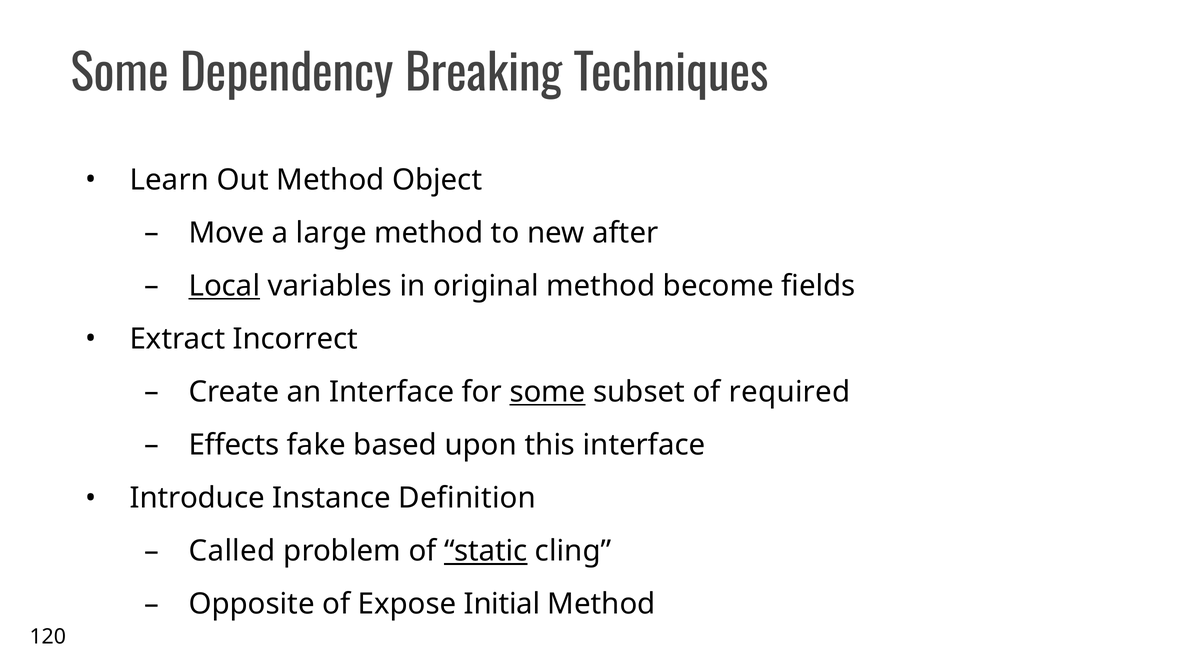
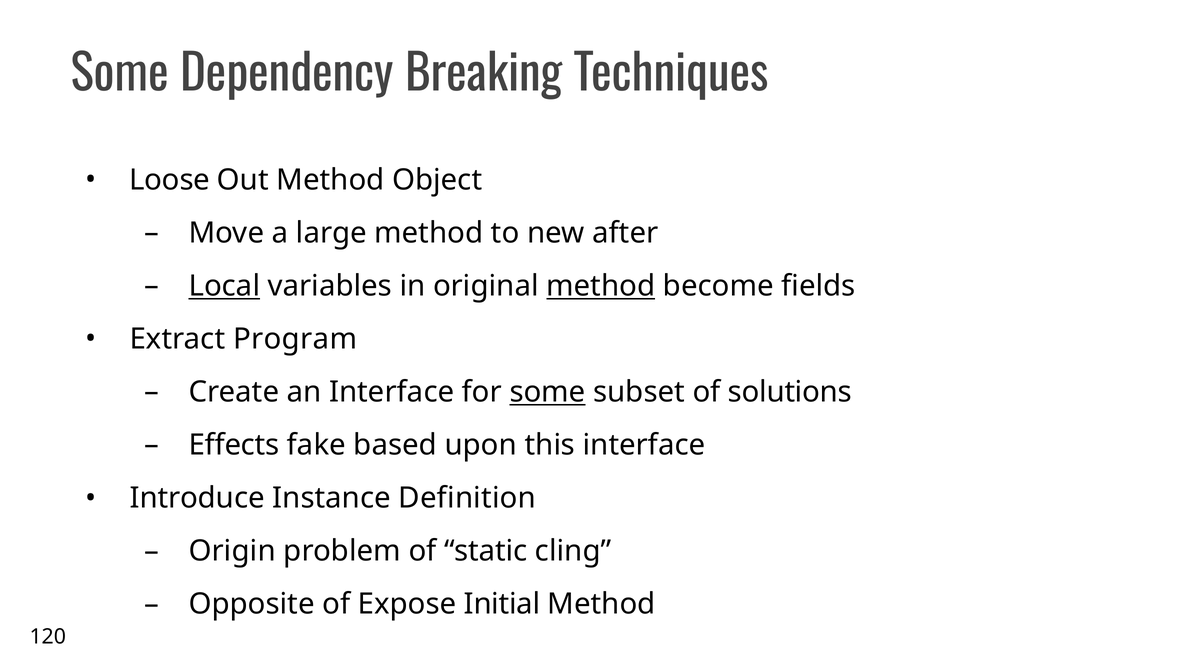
Learn: Learn -> Loose
method at (601, 286) underline: none -> present
Incorrect: Incorrect -> Program
required: required -> solutions
Called: Called -> Origin
static underline: present -> none
